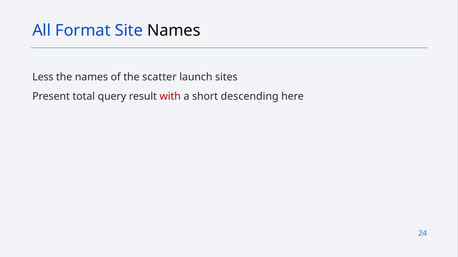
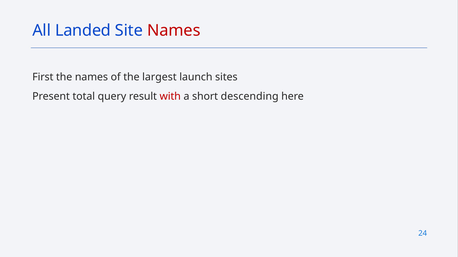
Format: Format -> Landed
Names at (174, 31) colour: black -> red
Less: Less -> First
scatter: scatter -> largest
